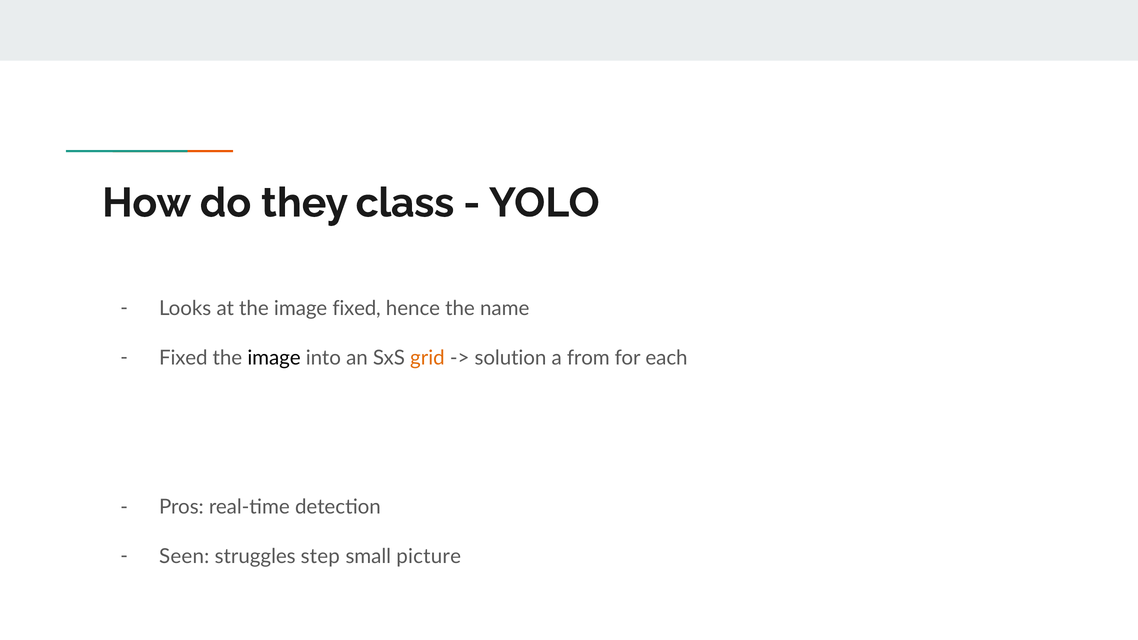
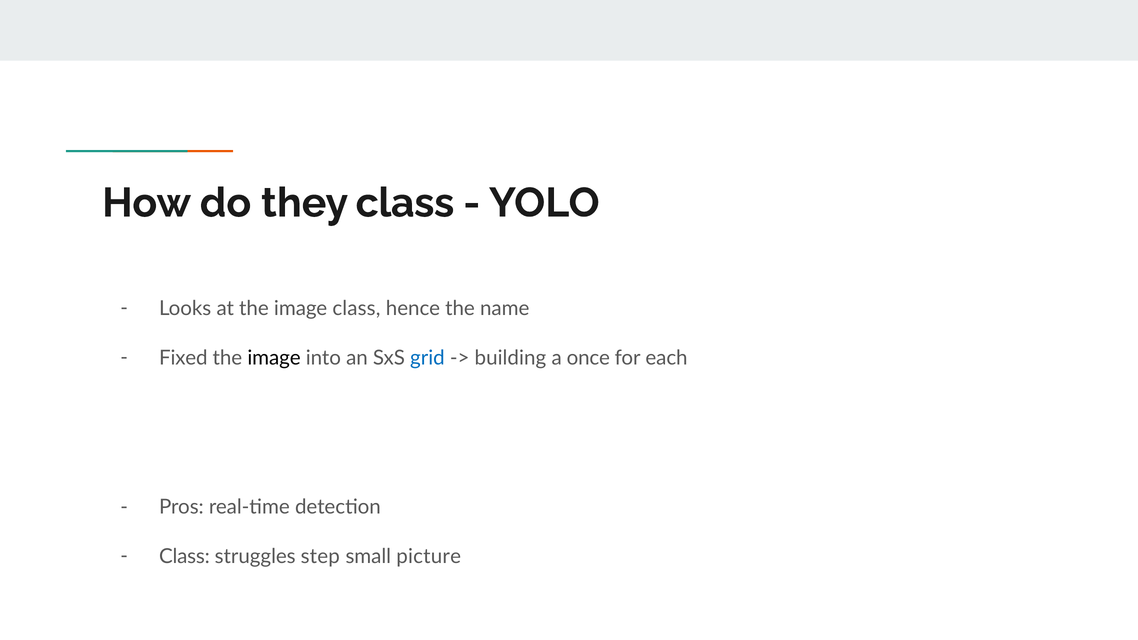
image fixed: fixed -> class
grid colour: orange -> blue
solution: solution -> building
from: from -> once
Seen at (184, 557): Seen -> Class
